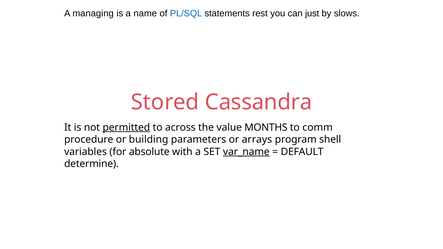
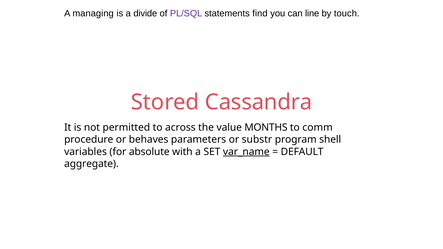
name: name -> divide
PL/SQL colour: blue -> purple
rest: rest -> find
just: just -> line
slows: slows -> touch
permitted underline: present -> none
building: building -> behaves
arrays: arrays -> substr
determine: determine -> aggregate
